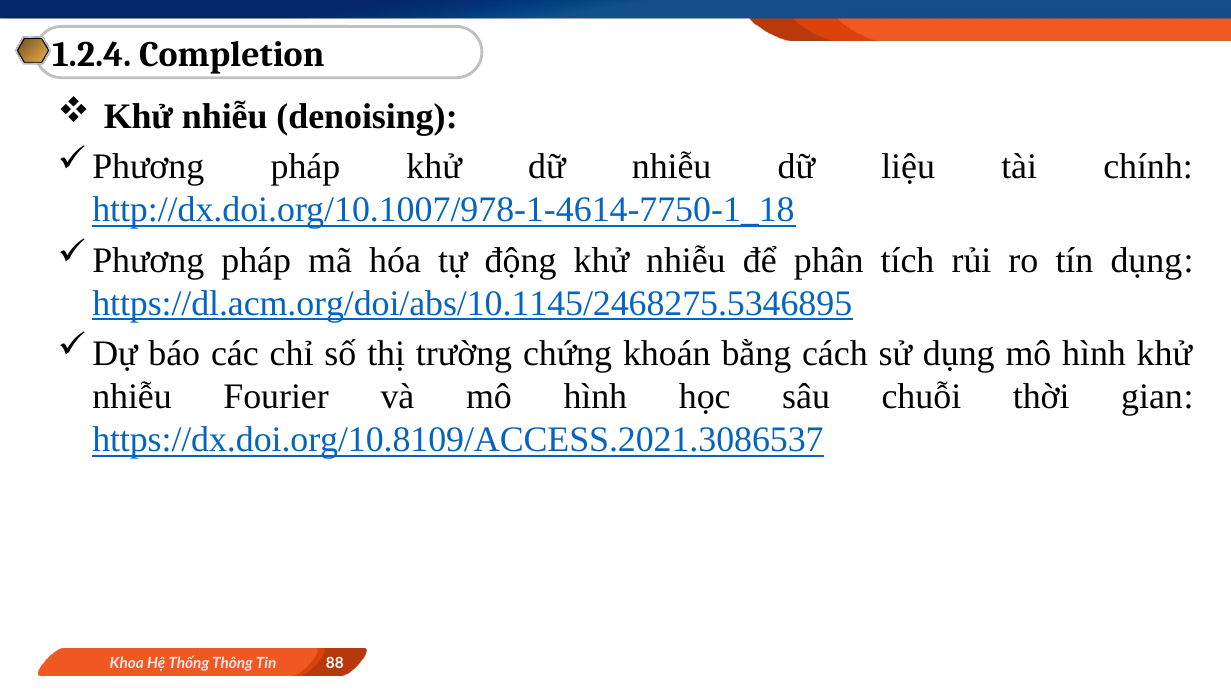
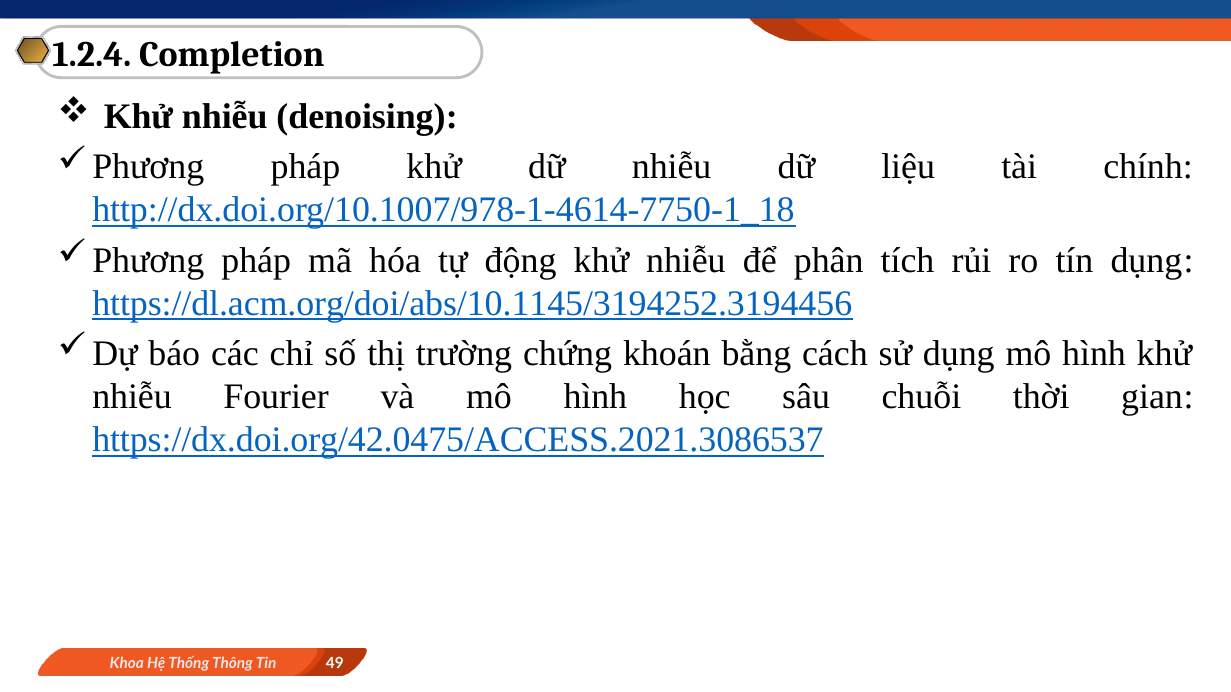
https://dl.acm.org/doi/abs/10.1145/2468275.5346895: https://dl.acm.org/doi/abs/10.1145/2468275.5346895 -> https://dl.acm.org/doi/abs/10.1145/3194252.3194456
https://dx.doi.org/10.8109/ACCESS.2021.3086537: https://dx.doi.org/10.8109/ACCESS.2021.3086537 -> https://dx.doi.org/42.0475/ACCESS.2021.3086537
88: 88 -> 49
